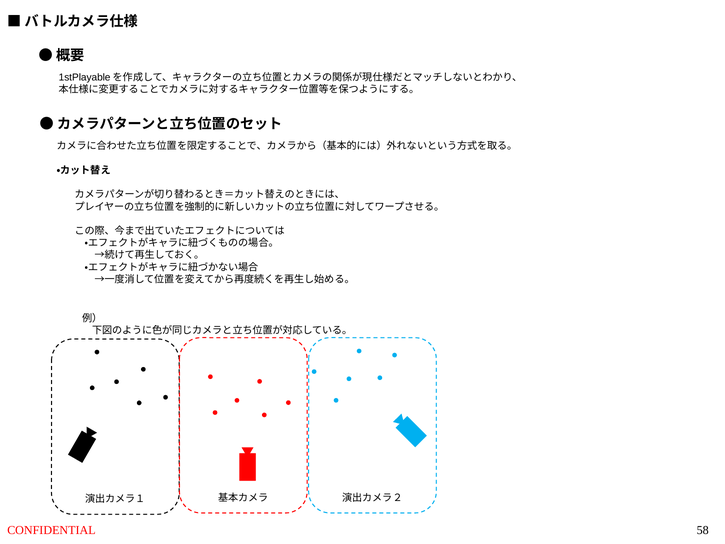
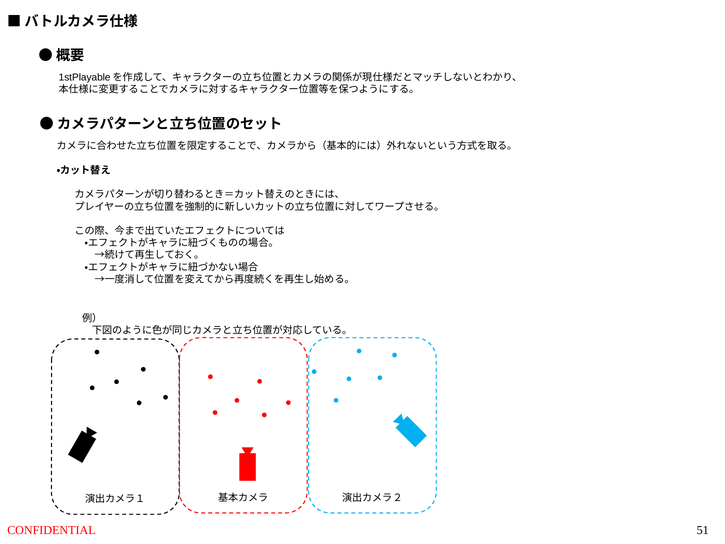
58: 58 -> 51
